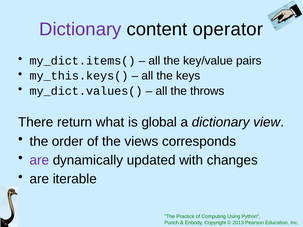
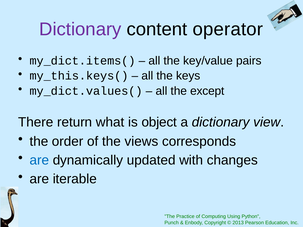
throws: throws -> except
global: global -> object
are at (39, 160) colour: purple -> blue
